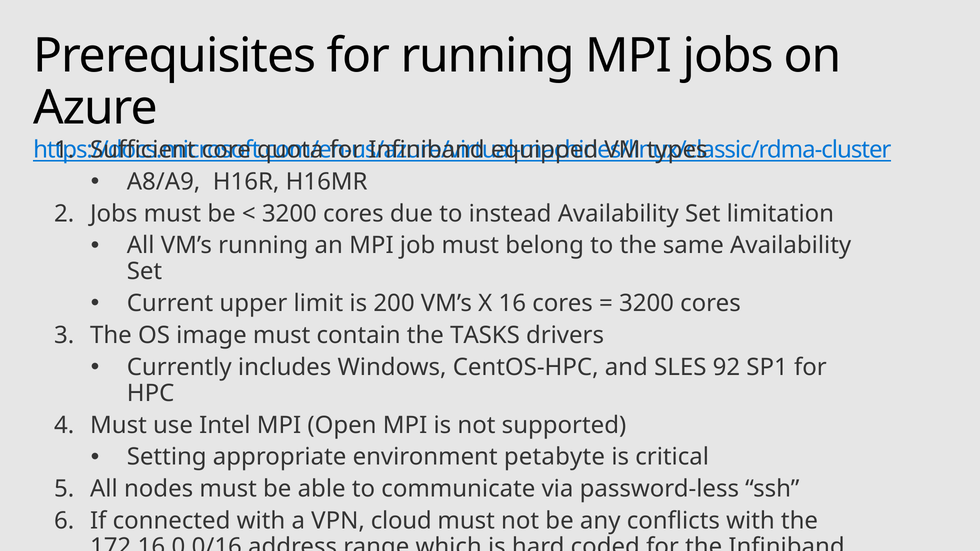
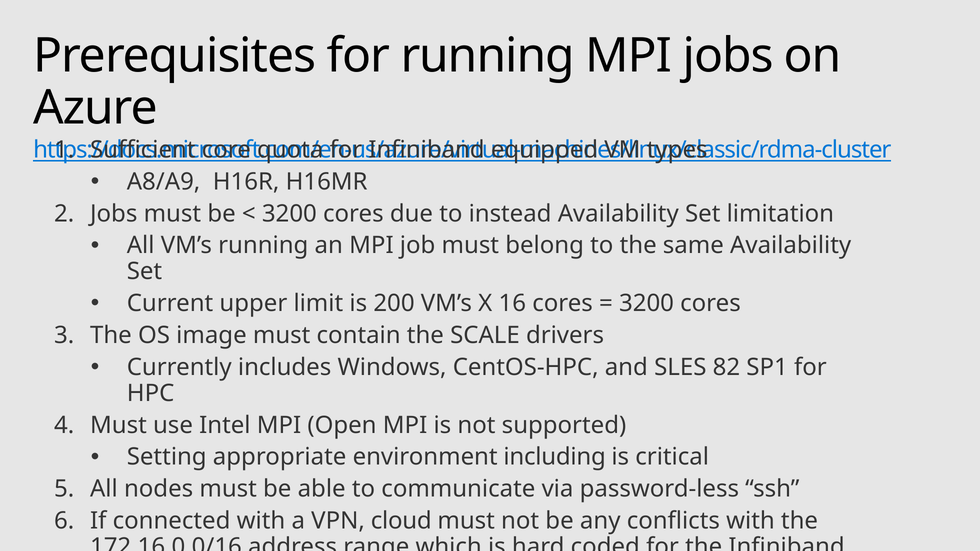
TASKS: TASKS -> SCALE
92: 92 -> 82
petabyte: petabyte -> including
